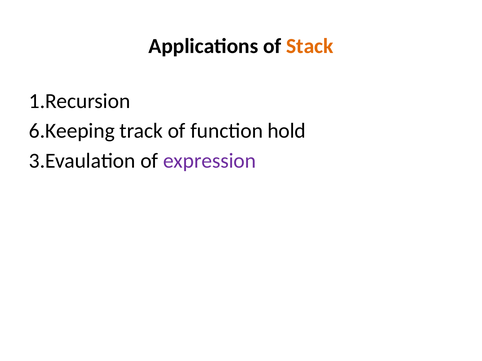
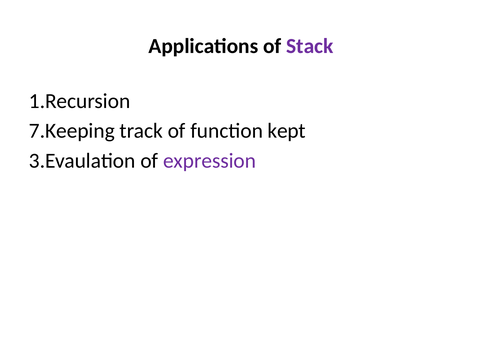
Stack colour: orange -> purple
6.Keeping: 6.Keeping -> 7.Keeping
hold: hold -> kept
